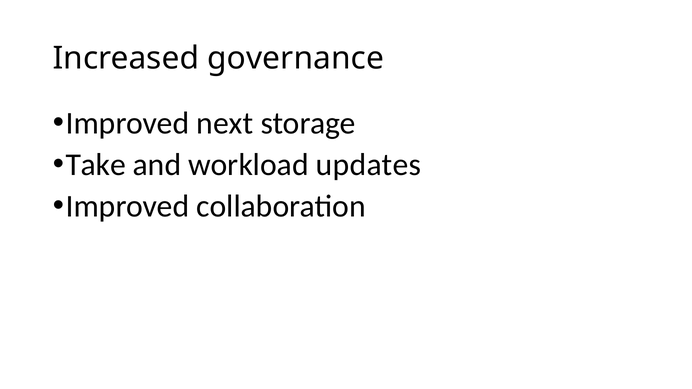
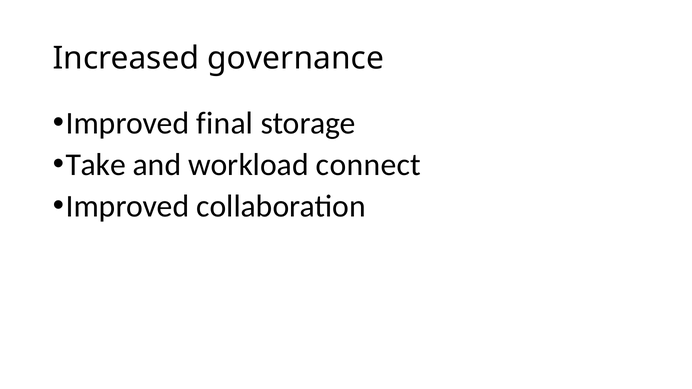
next: next -> final
updates: updates -> connect
